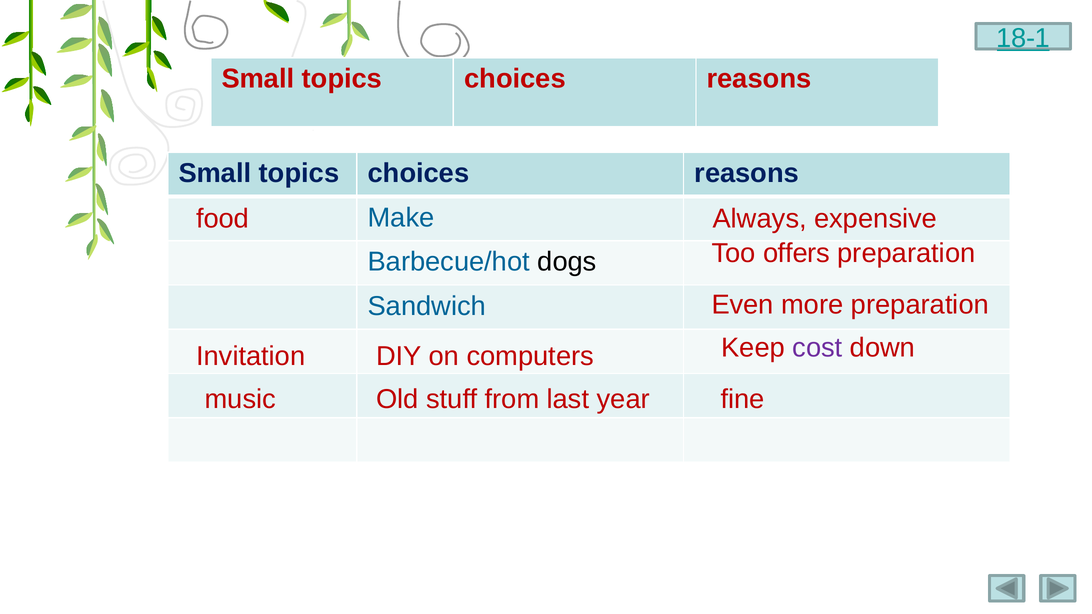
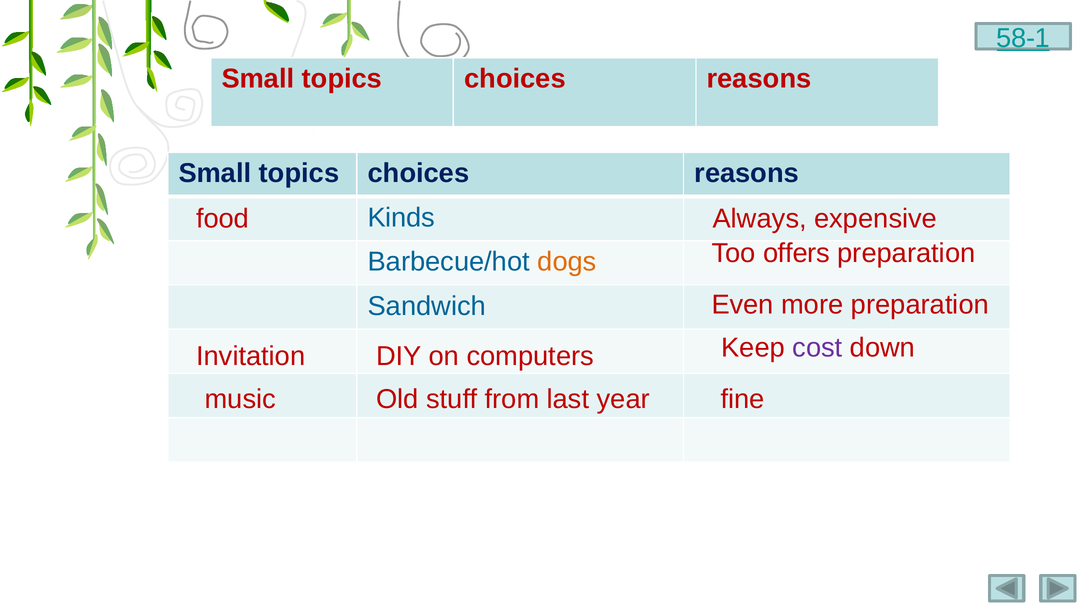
18-1: 18-1 -> 58-1
Make: Make -> Kinds
dogs colour: black -> orange
